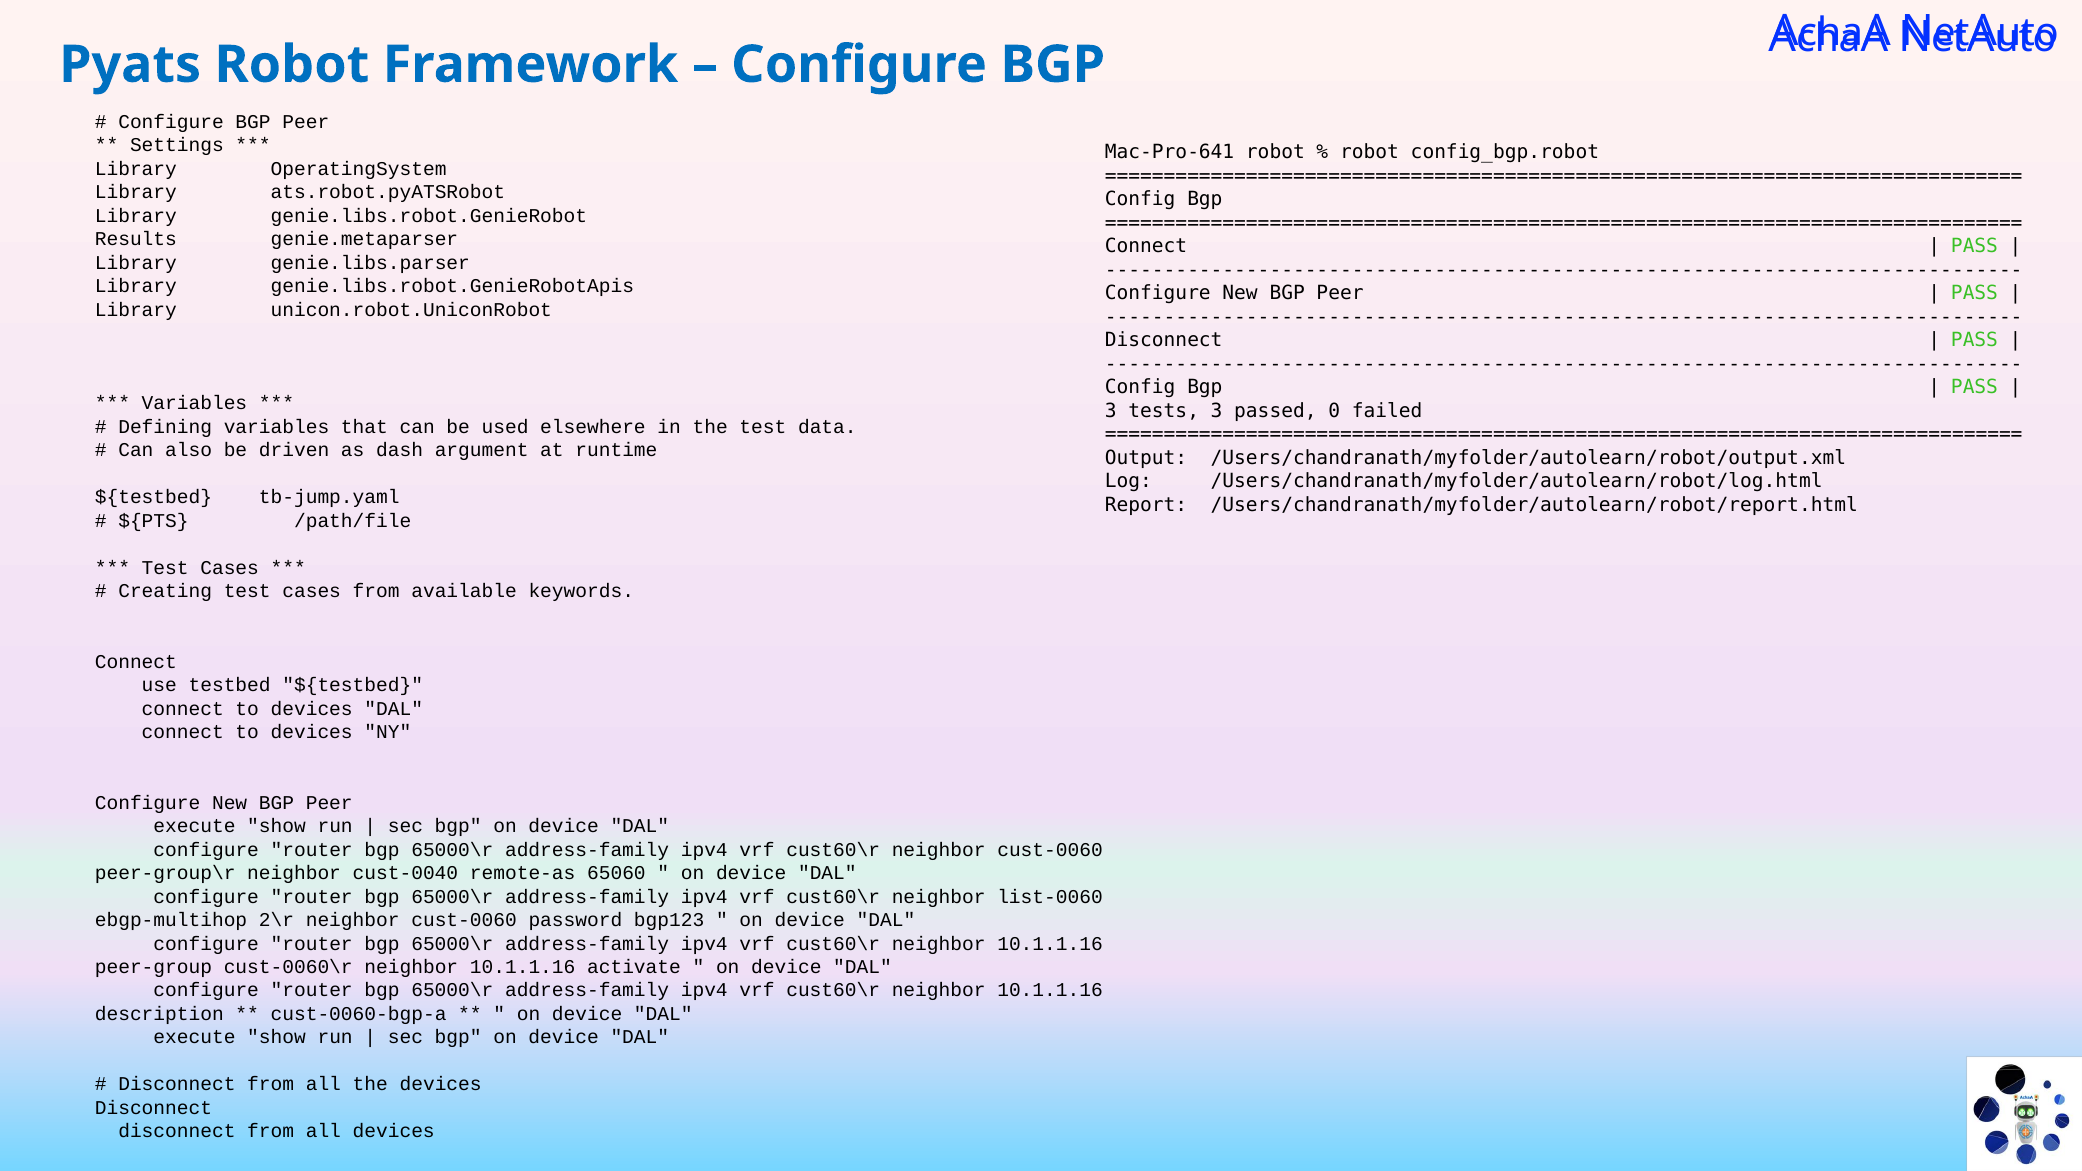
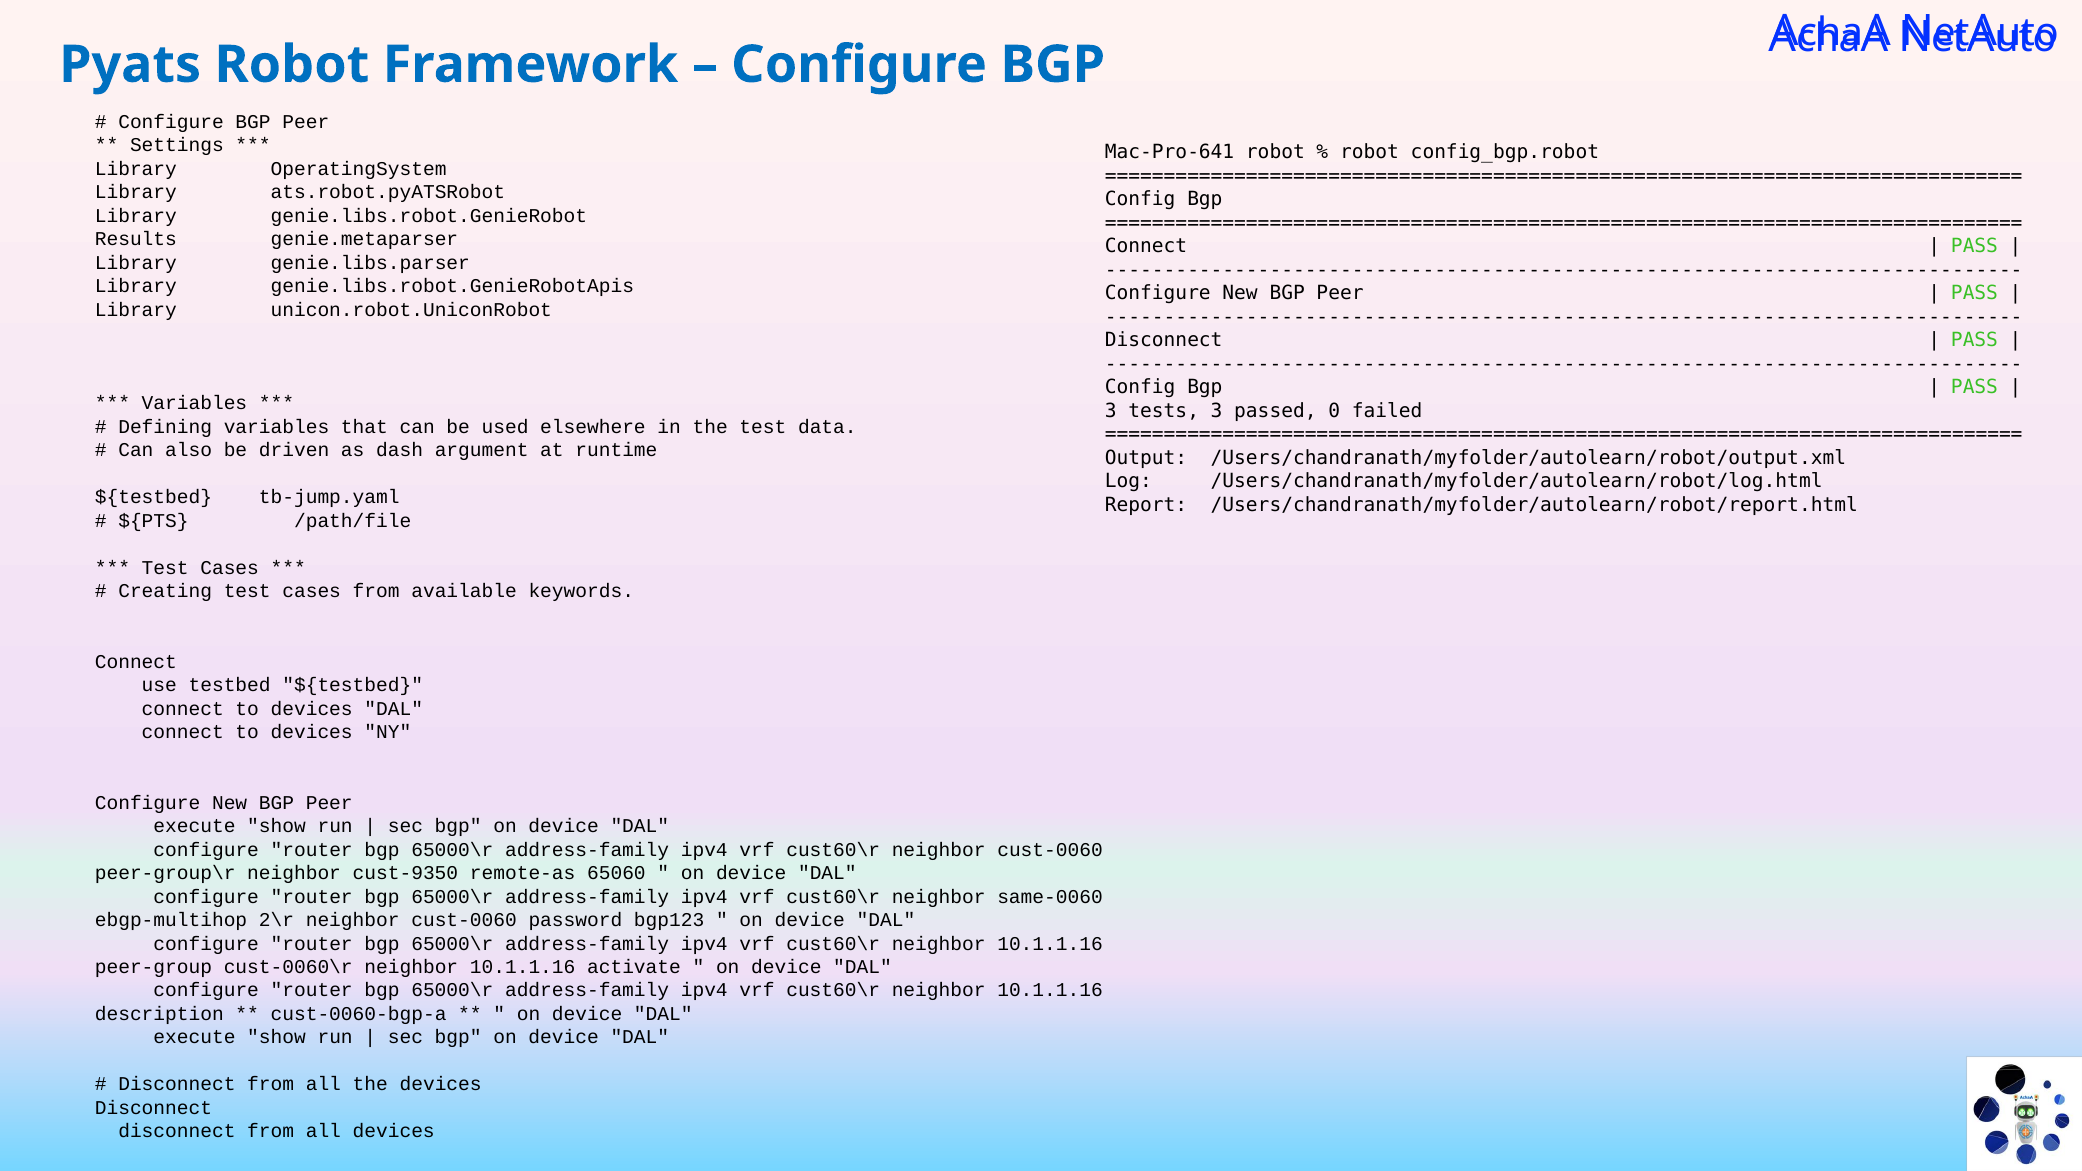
cust-0040: cust-0040 -> cust-9350
list-0060: list-0060 -> same-0060
